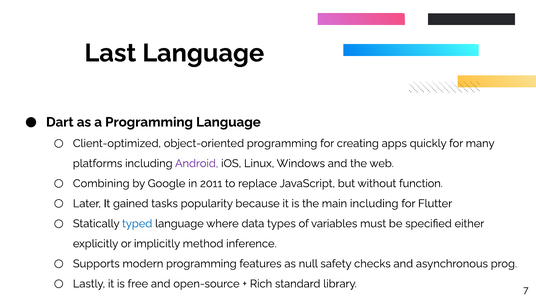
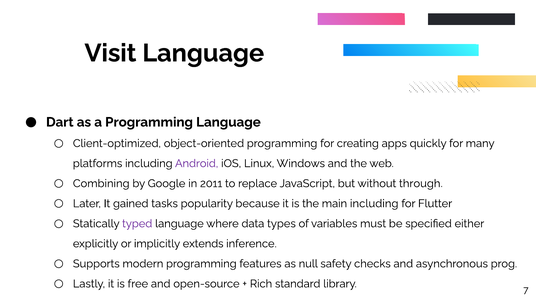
Last: Last -> Visit
function: function -> through
typed colour: blue -> purple
method: method -> extends
